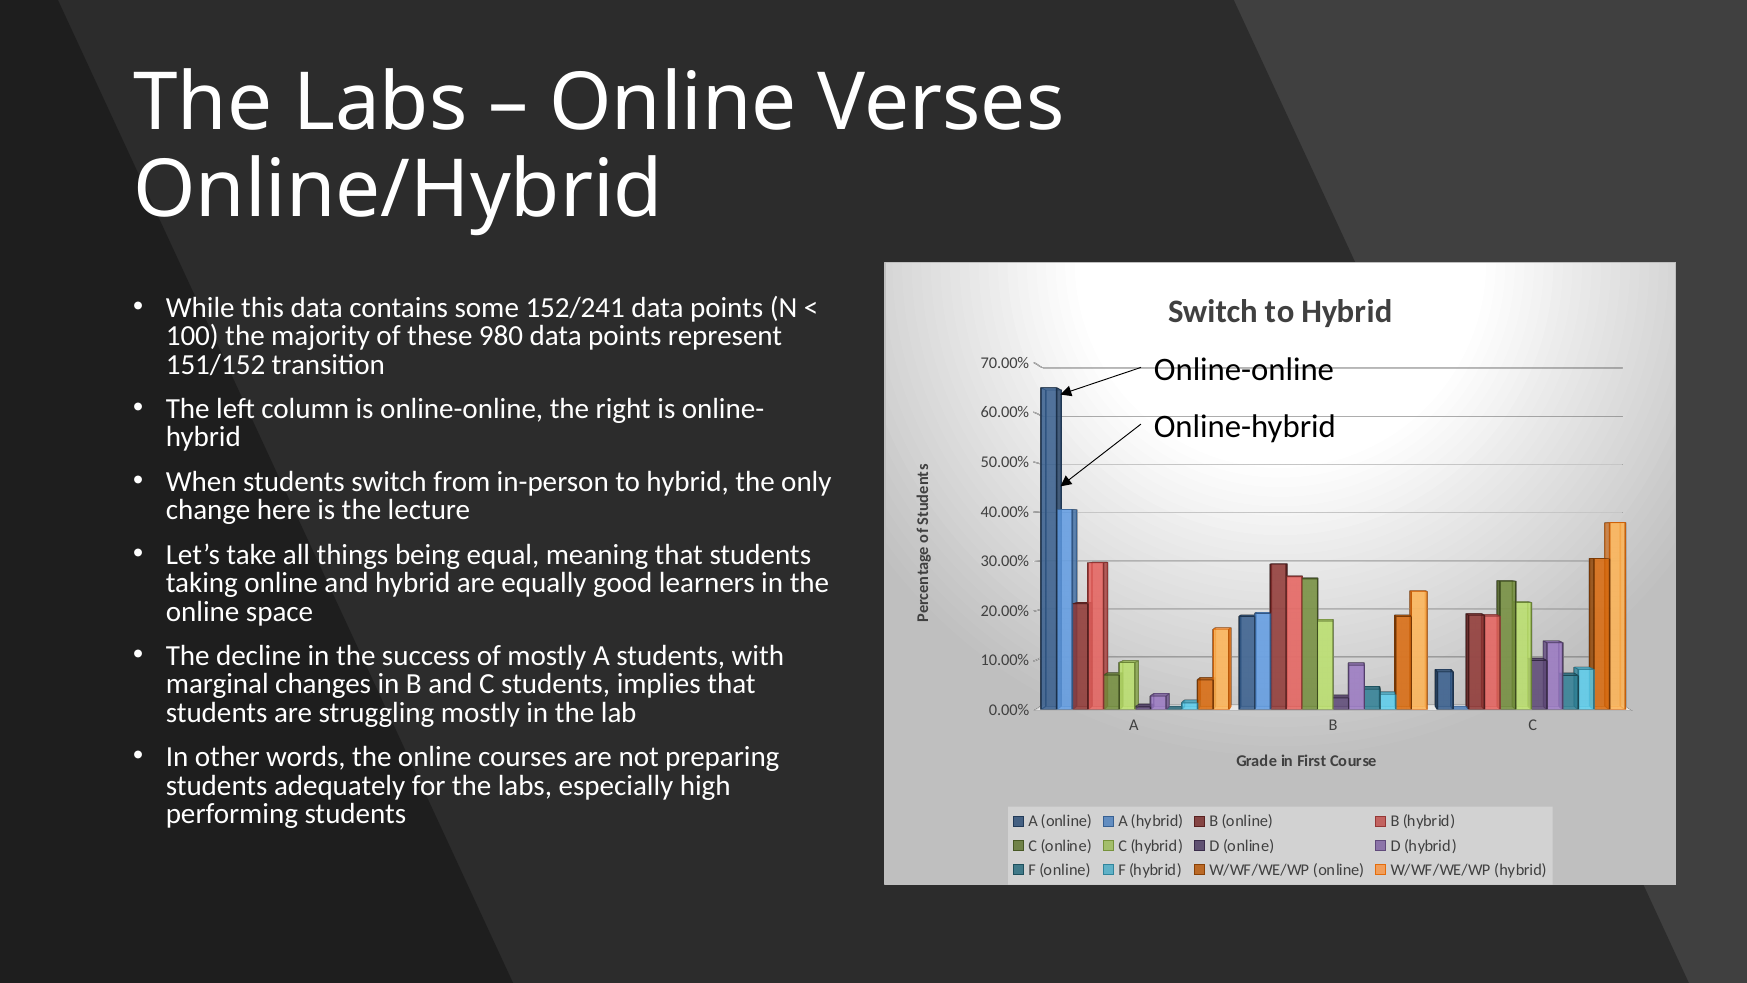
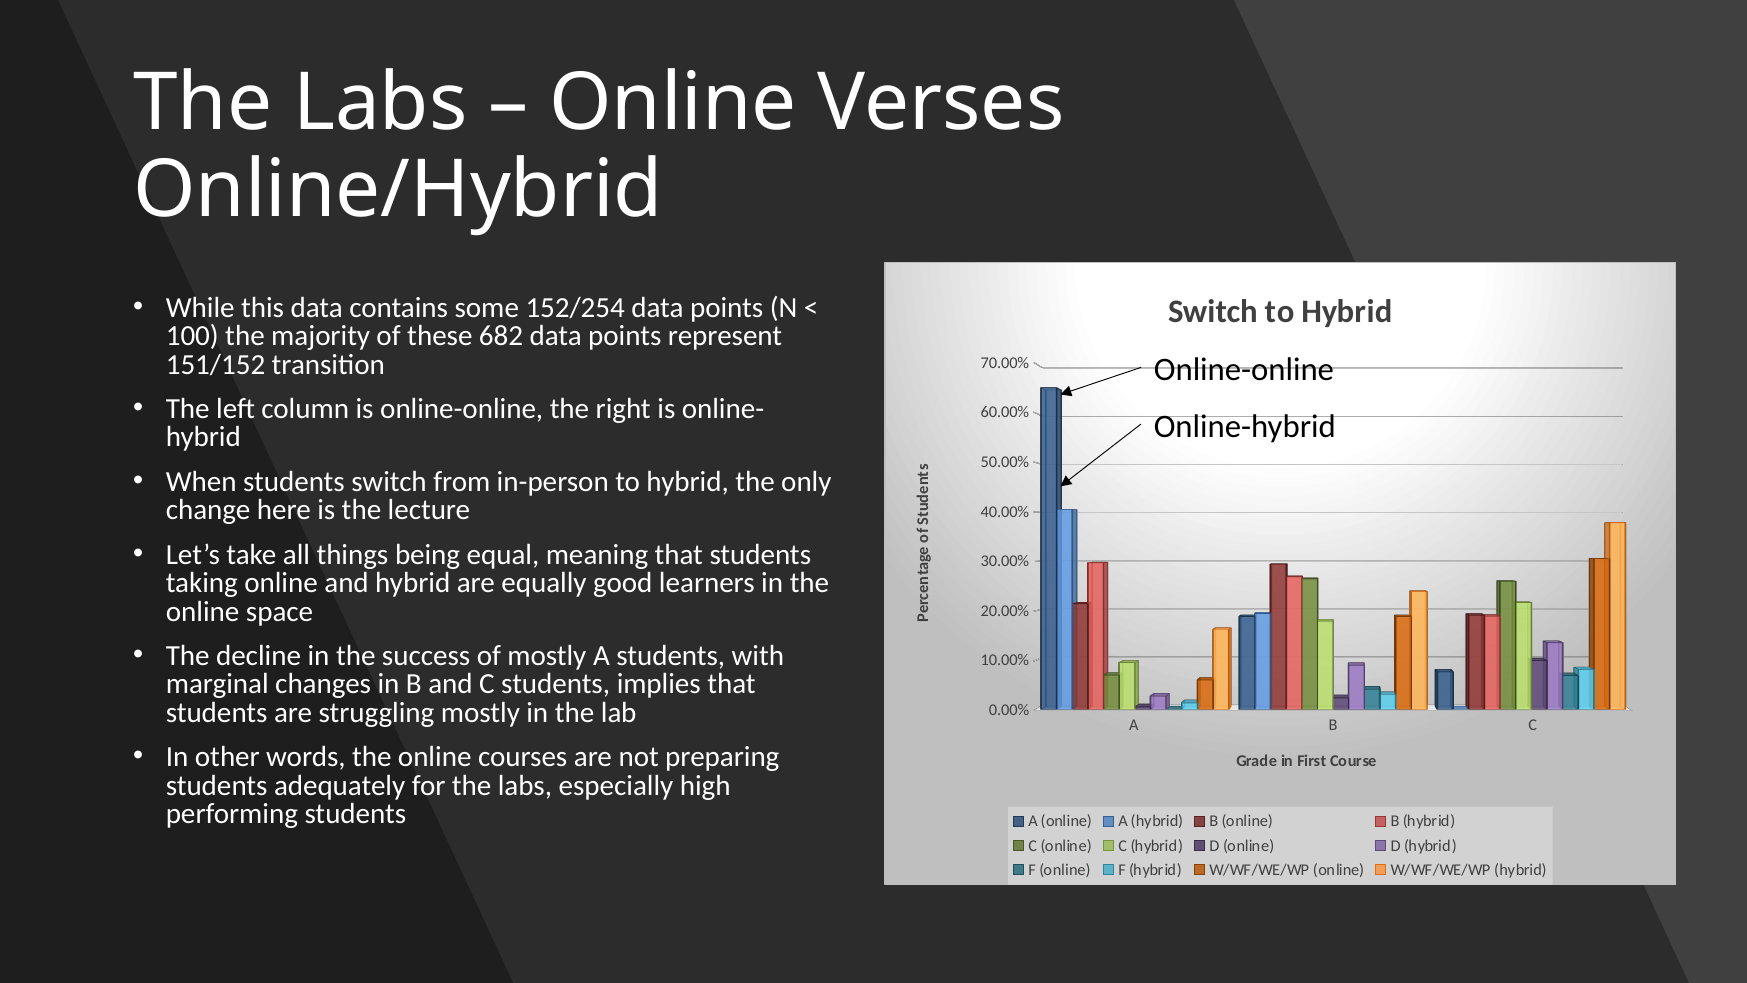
152/241: 152/241 -> 152/254
980: 980 -> 682
